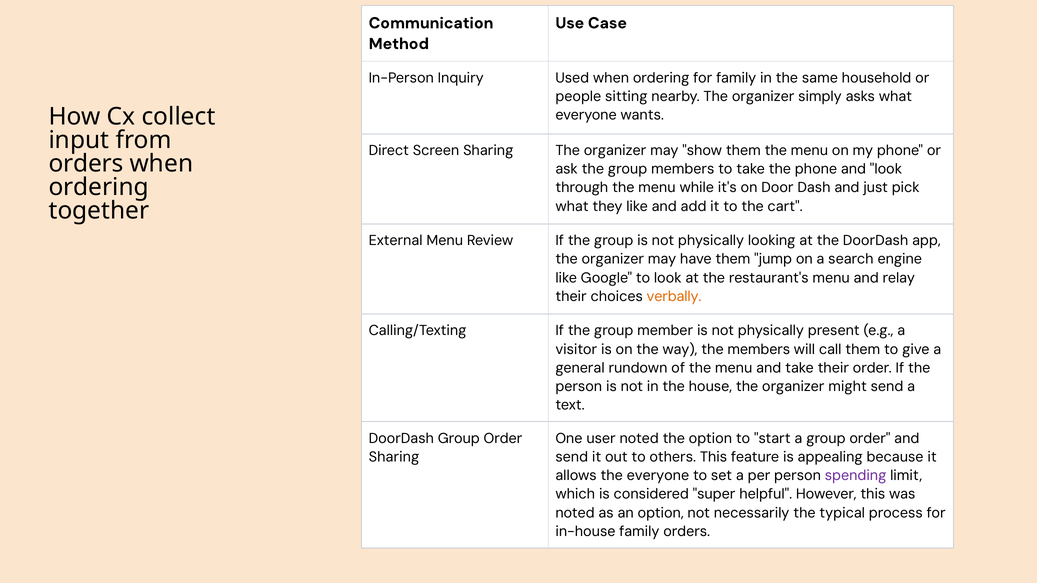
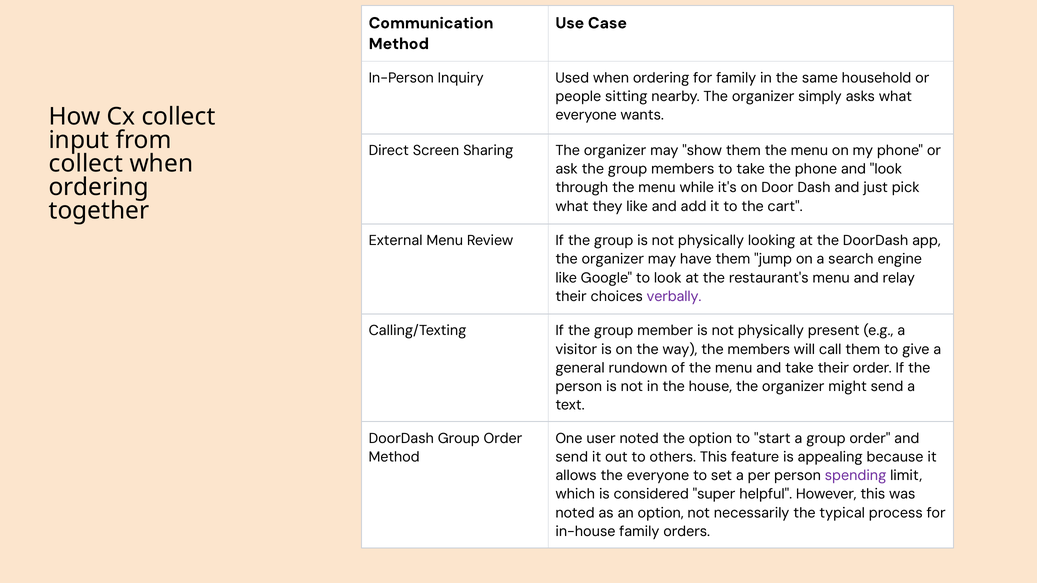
orders at (86, 164): orders -> collect
verbally colour: orange -> purple
Sharing at (394, 457): Sharing -> Method
